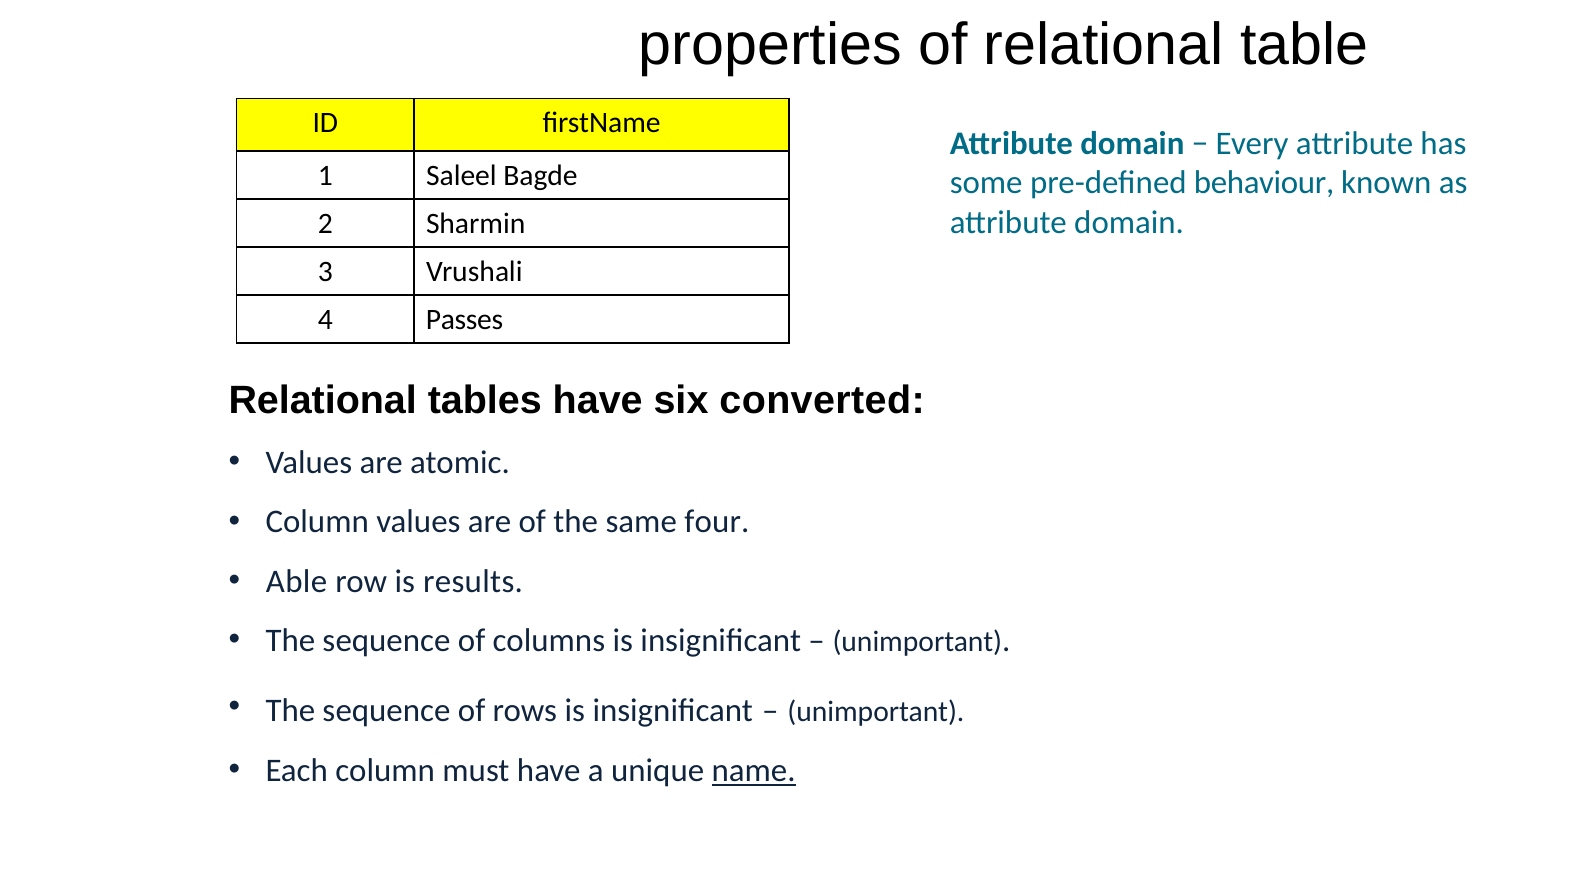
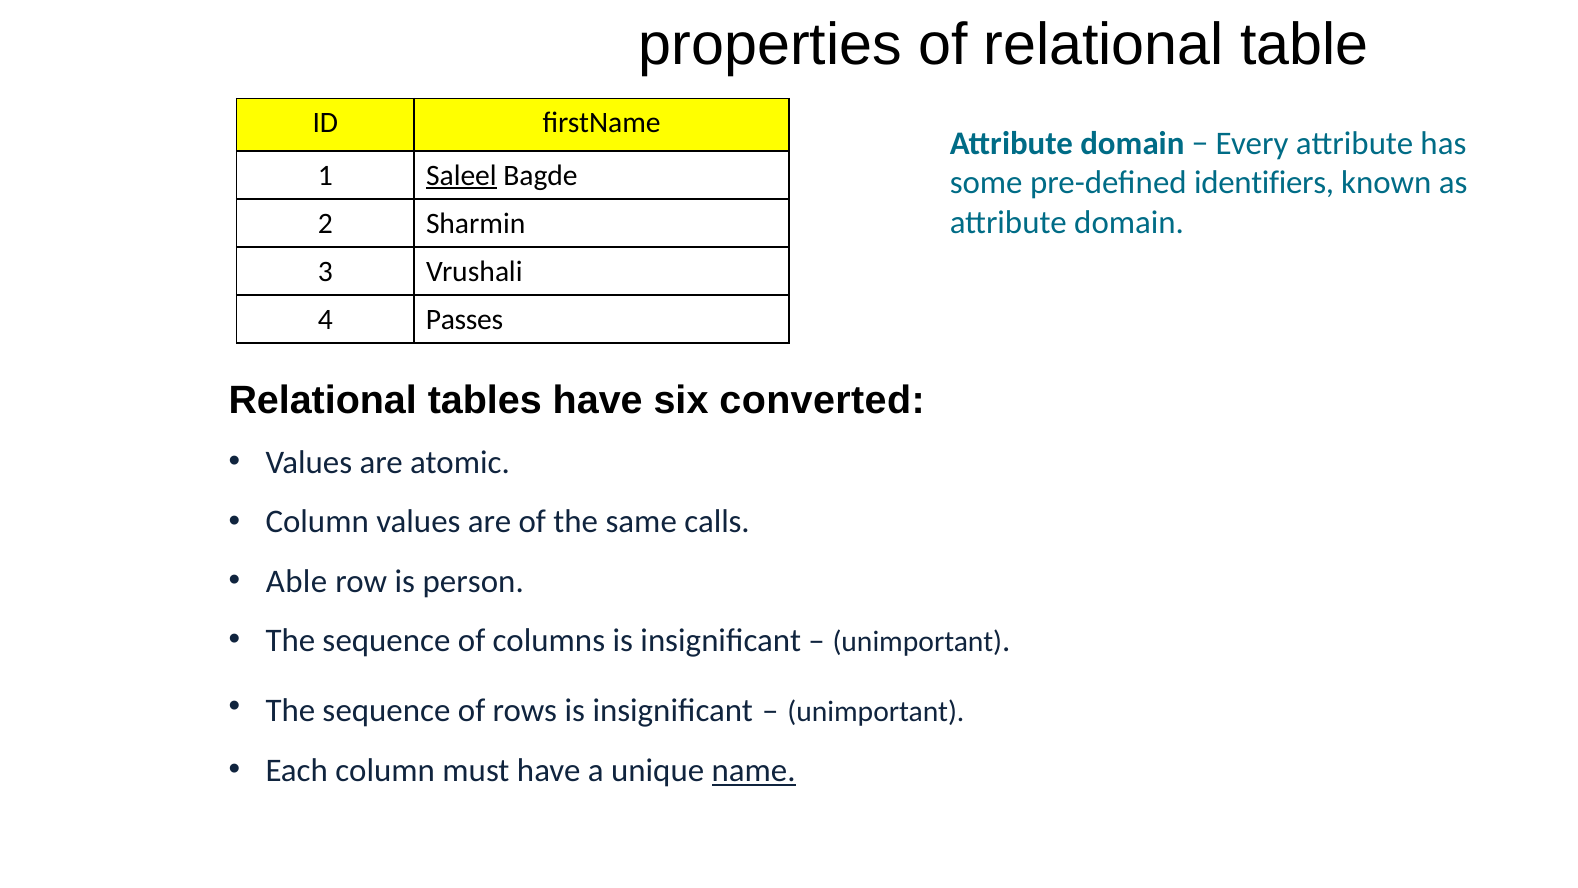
Saleel underline: none -> present
behaviour: behaviour -> identifiers
four: four -> calls
results: results -> person
